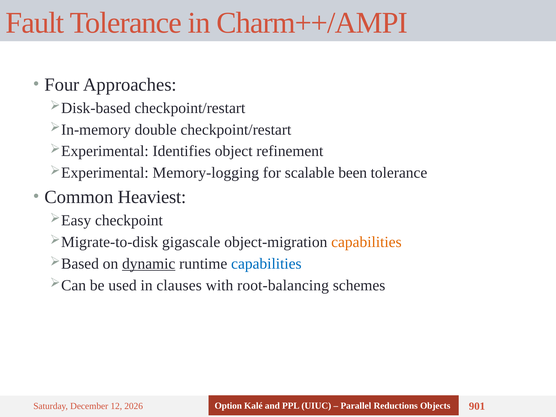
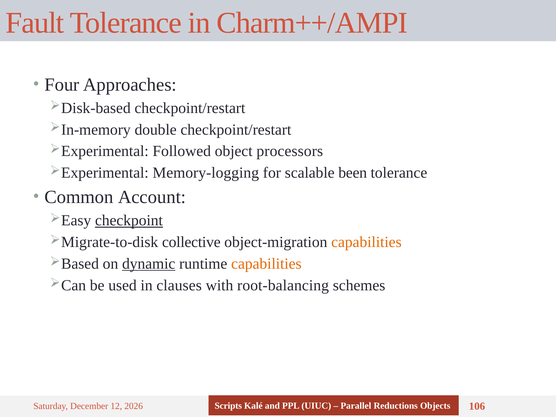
Identifies: Identifies -> Followed
refinement: refinement -> processors
Heaviest: Heaviest -> Account
checkpoint underline: none -> present
gigascale: gigascale -> collective
capabilities at (266, 264) colour: blue -> orange
Option: Option -> Scripts
901: 901 -> 106
